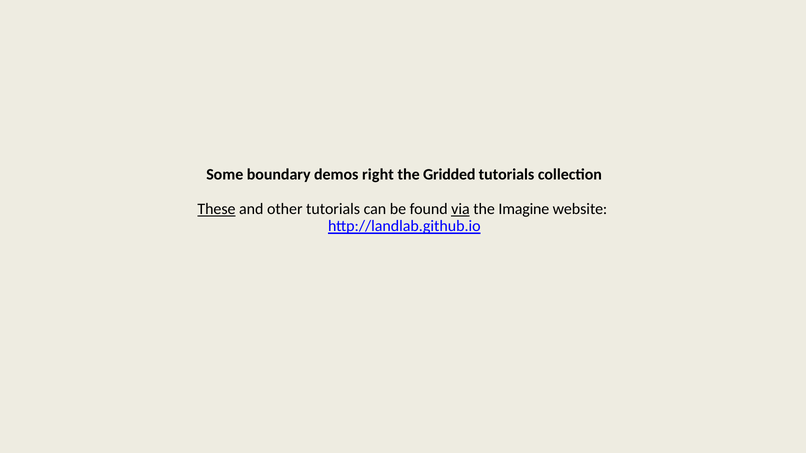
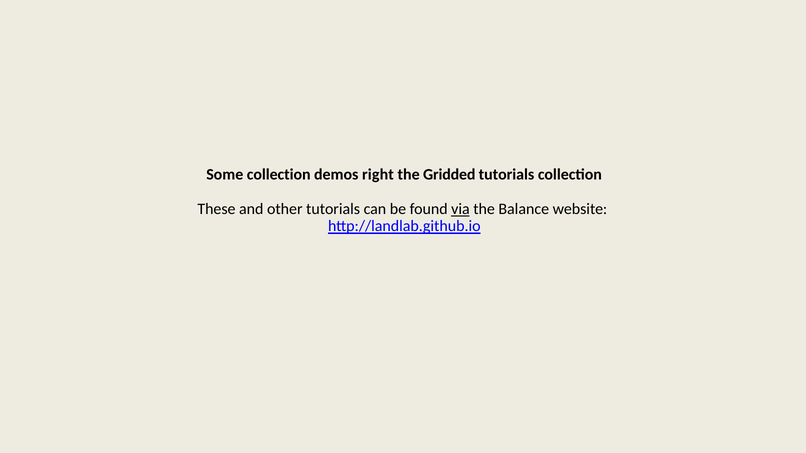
Some boundary: boundary -> collection
These underline: present -> none
Imagine: Imagine -> Balance
